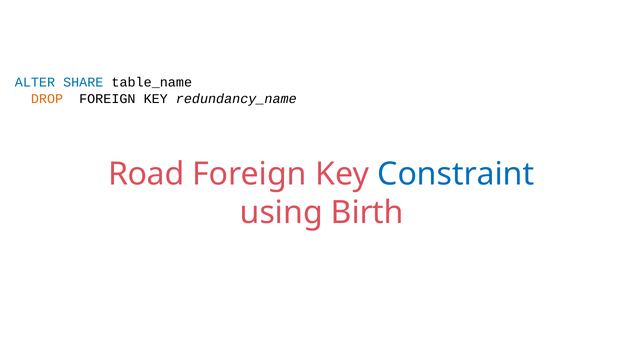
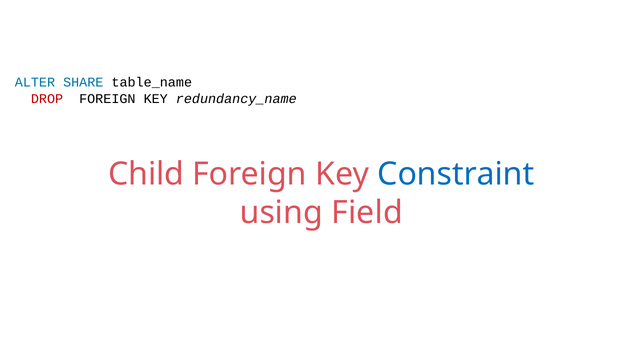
DROP colour: orange -> red
Road: Road -> Child
Birth: Birth -> Field
